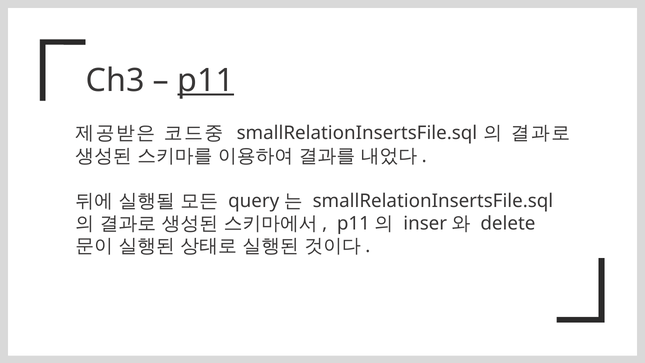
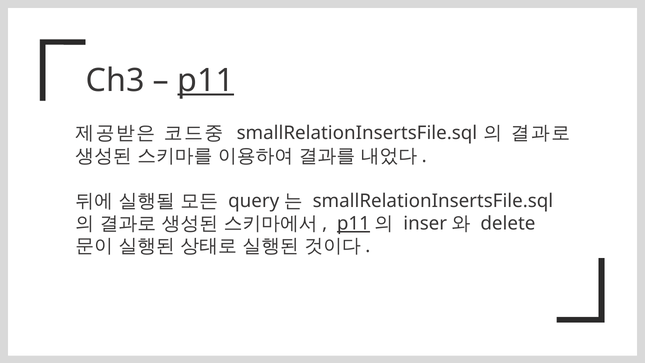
p11 at (353, 224) underline: none -> present
